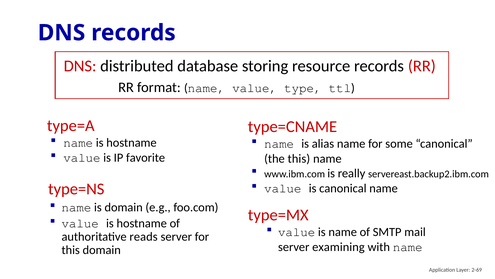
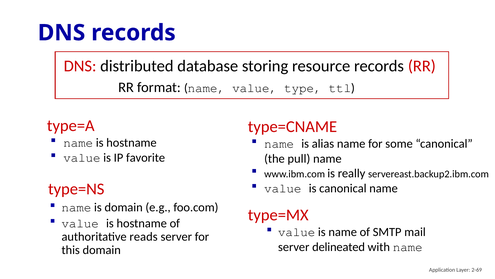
the this: this -> pull
examining: examining -> delineated
